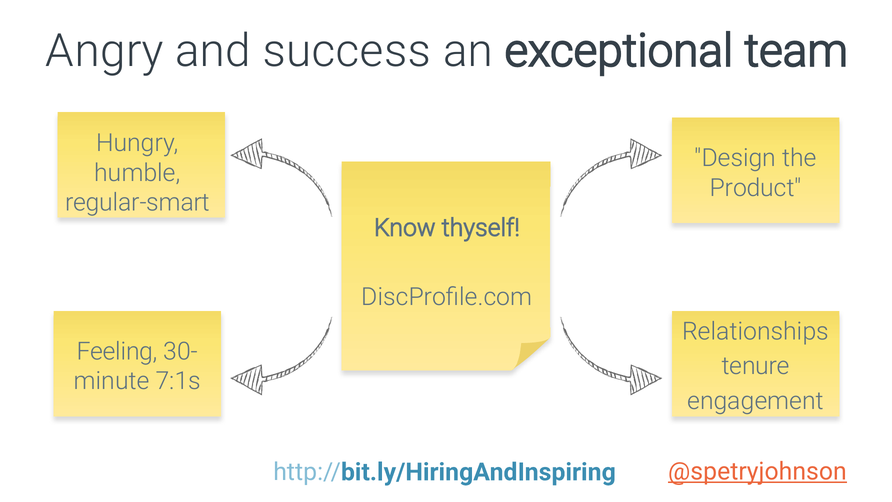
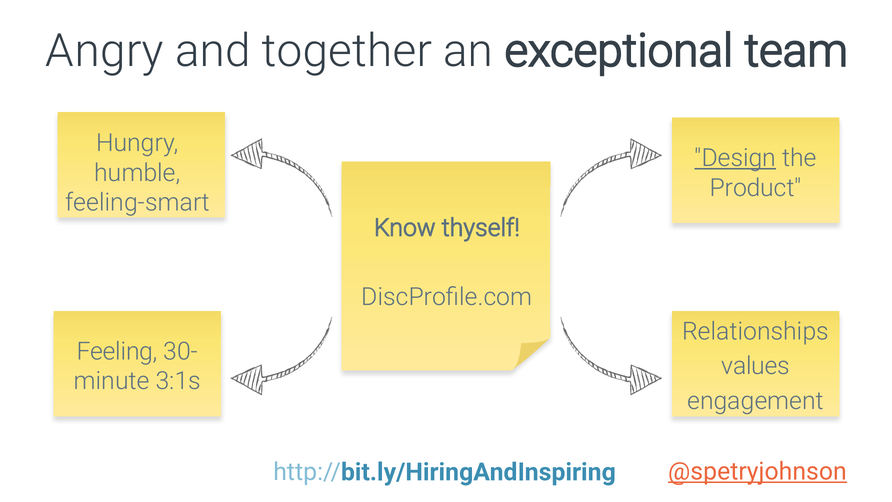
success: success -> together
Design underline: none -> present
regular-smart: regular-smart -> feeling-smart
tenure: tenure -> values
7:1s: 7:1s -> 3:1s
